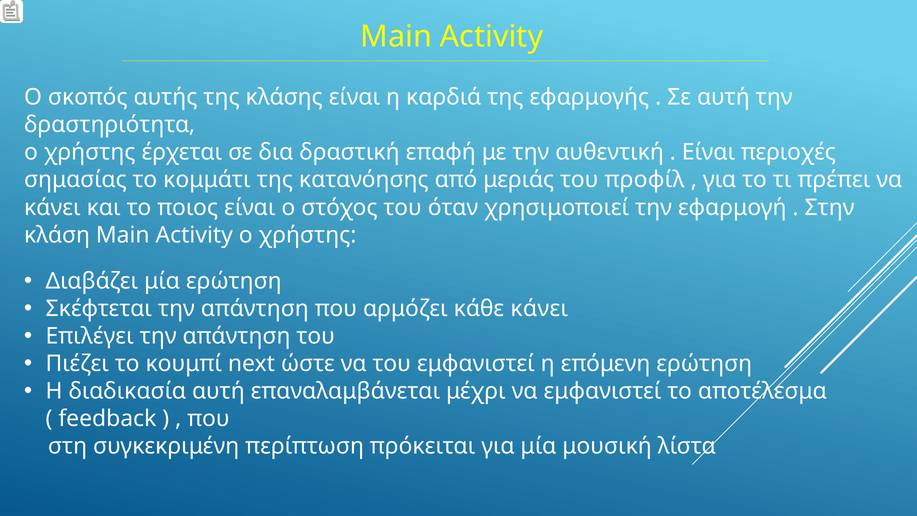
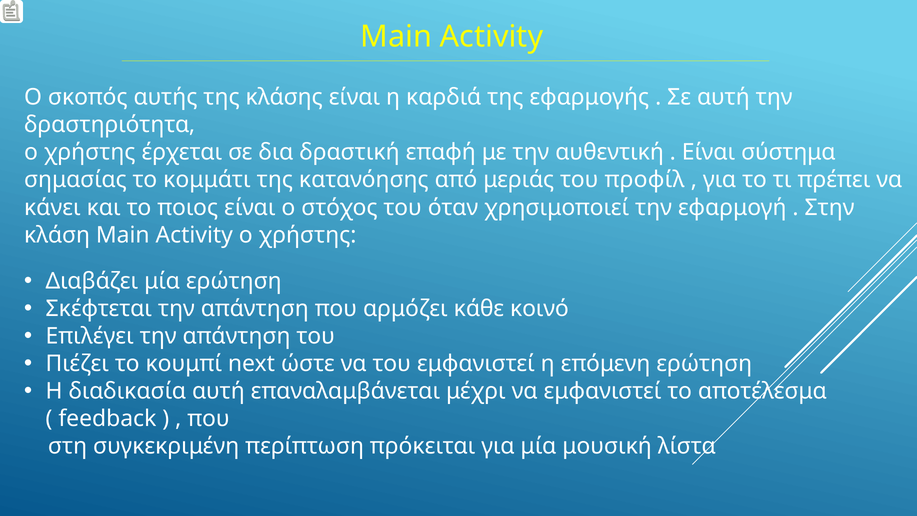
περιοχές: περιοχές -> σύστημα
κάθε κάνει: κάνει -> κοινό
